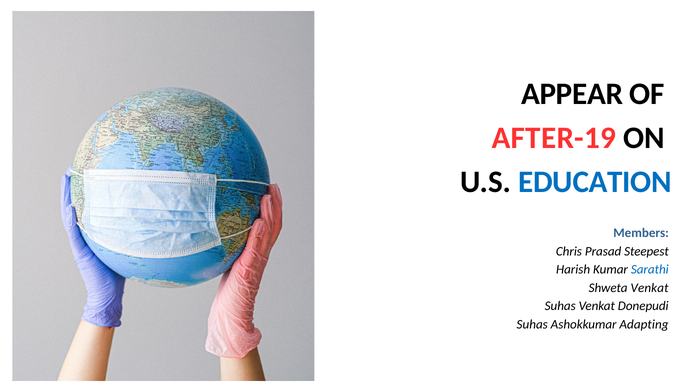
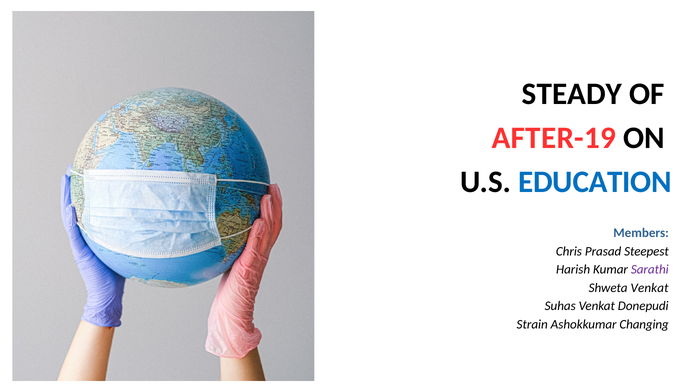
APPEAR: APPEAR -> STEADY
Sarathi colour: blue -> purple
Suhas at (532, 324): Suhas -> Strain
Adapting: Adapting -> Changing
